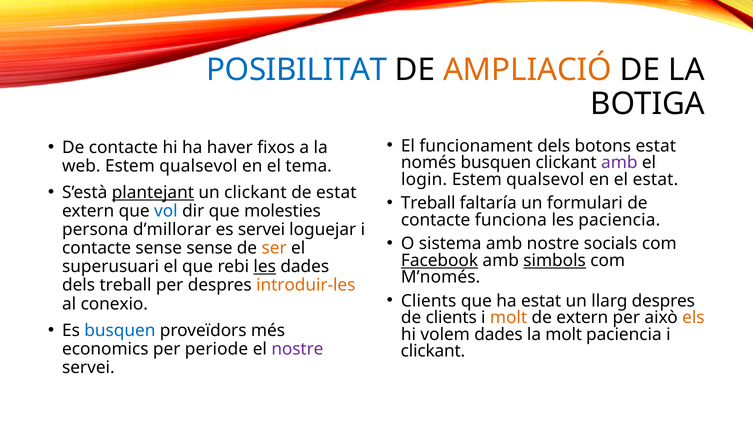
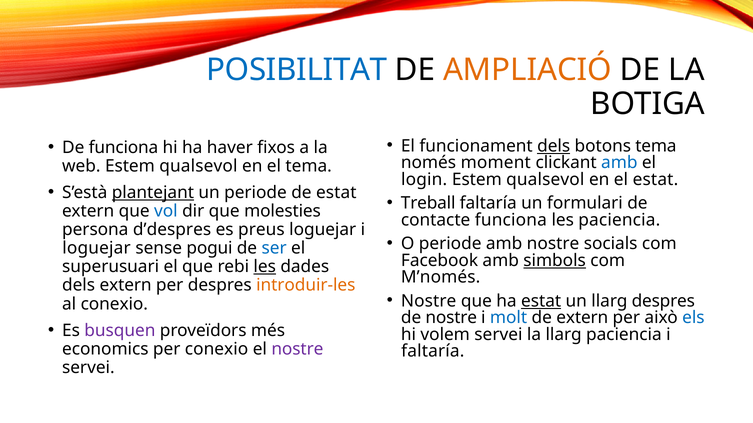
dels at (554, 146) underline: none -> present
botons estat: estat -> tema
contacte at (123, 148): contacte -> funciona
només busquen: busquen -> moment
amb at (619, 163) colour: purple -> blue
un clickant: clickant -> periode
d’millorar: d’millorar -> d’despres
es servei: servei -> preus
O sistema: sistema -> periode
contacte at (97, 248): contacte -> loguejar
sense sense: sense -> pogui
ser colour: orange -> blue
Facebook underline: present -> none
dels treball: treball -> extern
Clients at (429, 301): Clients -> Nostre
estat at (541, 301) underline: none -> present
de clients: clients -> nostre
molt at (509, 318) colour: orange -> blue
els colour: orange -> blue
busquen at (120, 331) colour: blue -> purple
volem dades: dades -> servei
la molt: molt -> llarg
per periode: periode -> conexio
clickant at (433, 352): clickant -> faltaría
